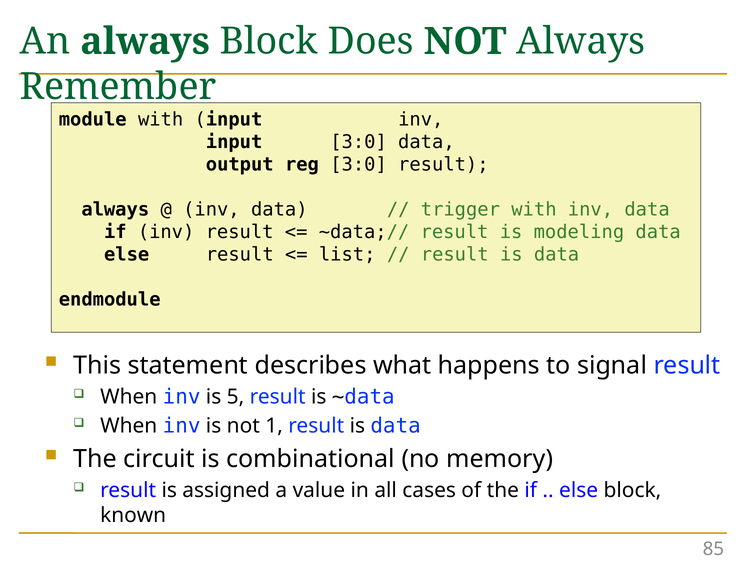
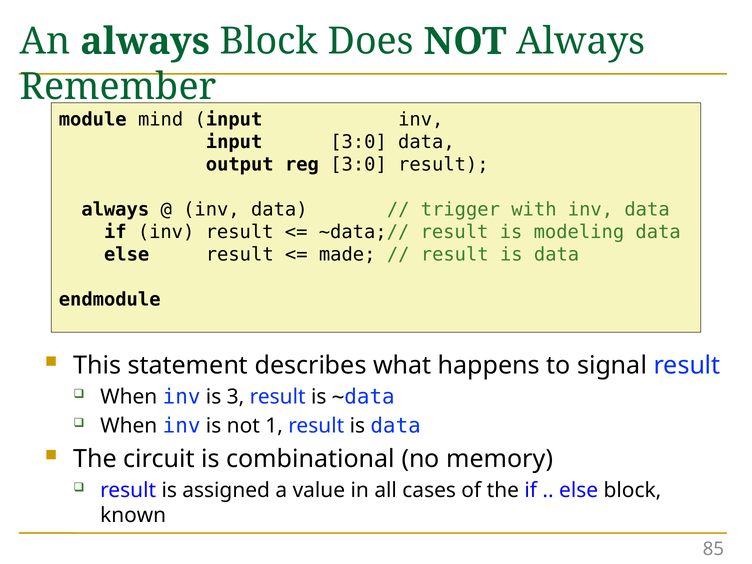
module with: with -> mind
list: list -> made
5: 5 -> 3
